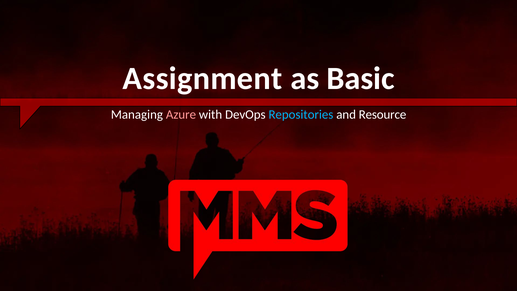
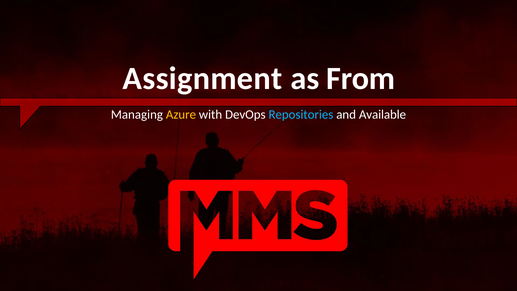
Basic: Basic -> From
Azure colour: pink -> yellow
Resource: Resource -> Available
